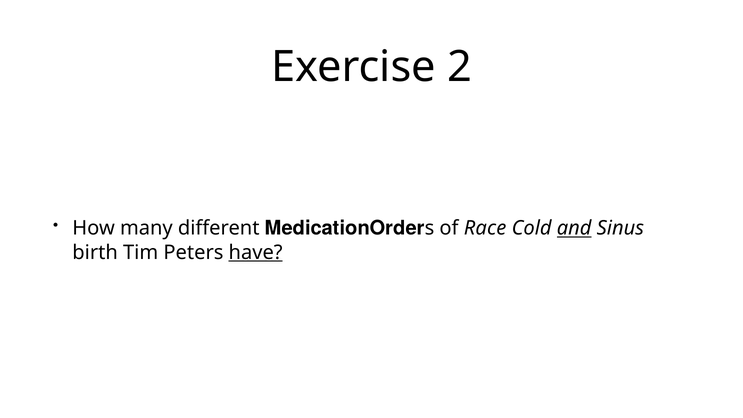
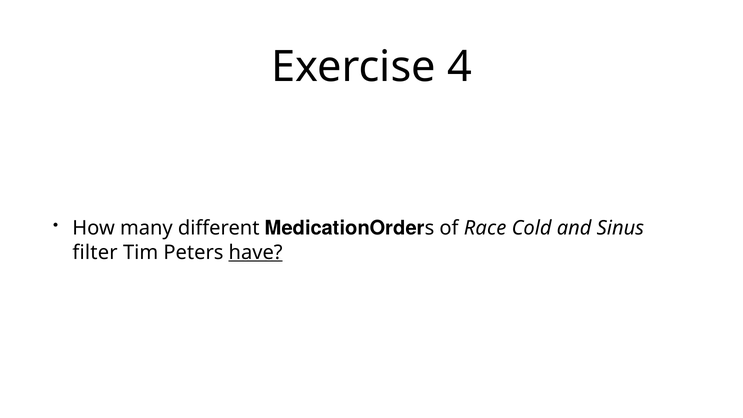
2: 2 -> 4
and underline: present -> none
birth: birth -> filter
